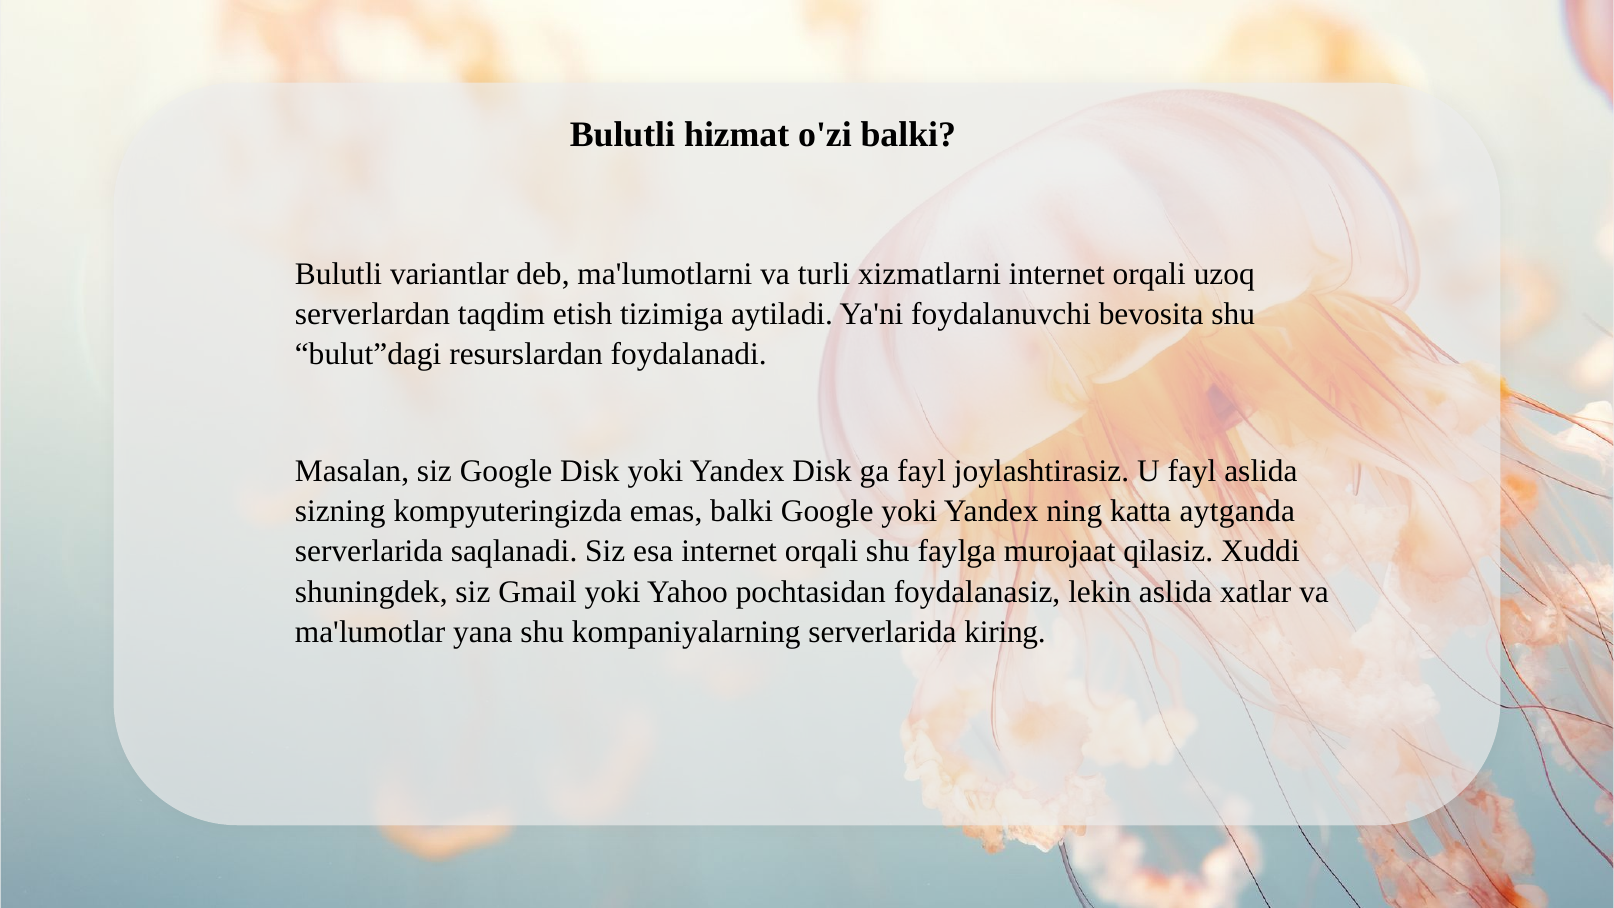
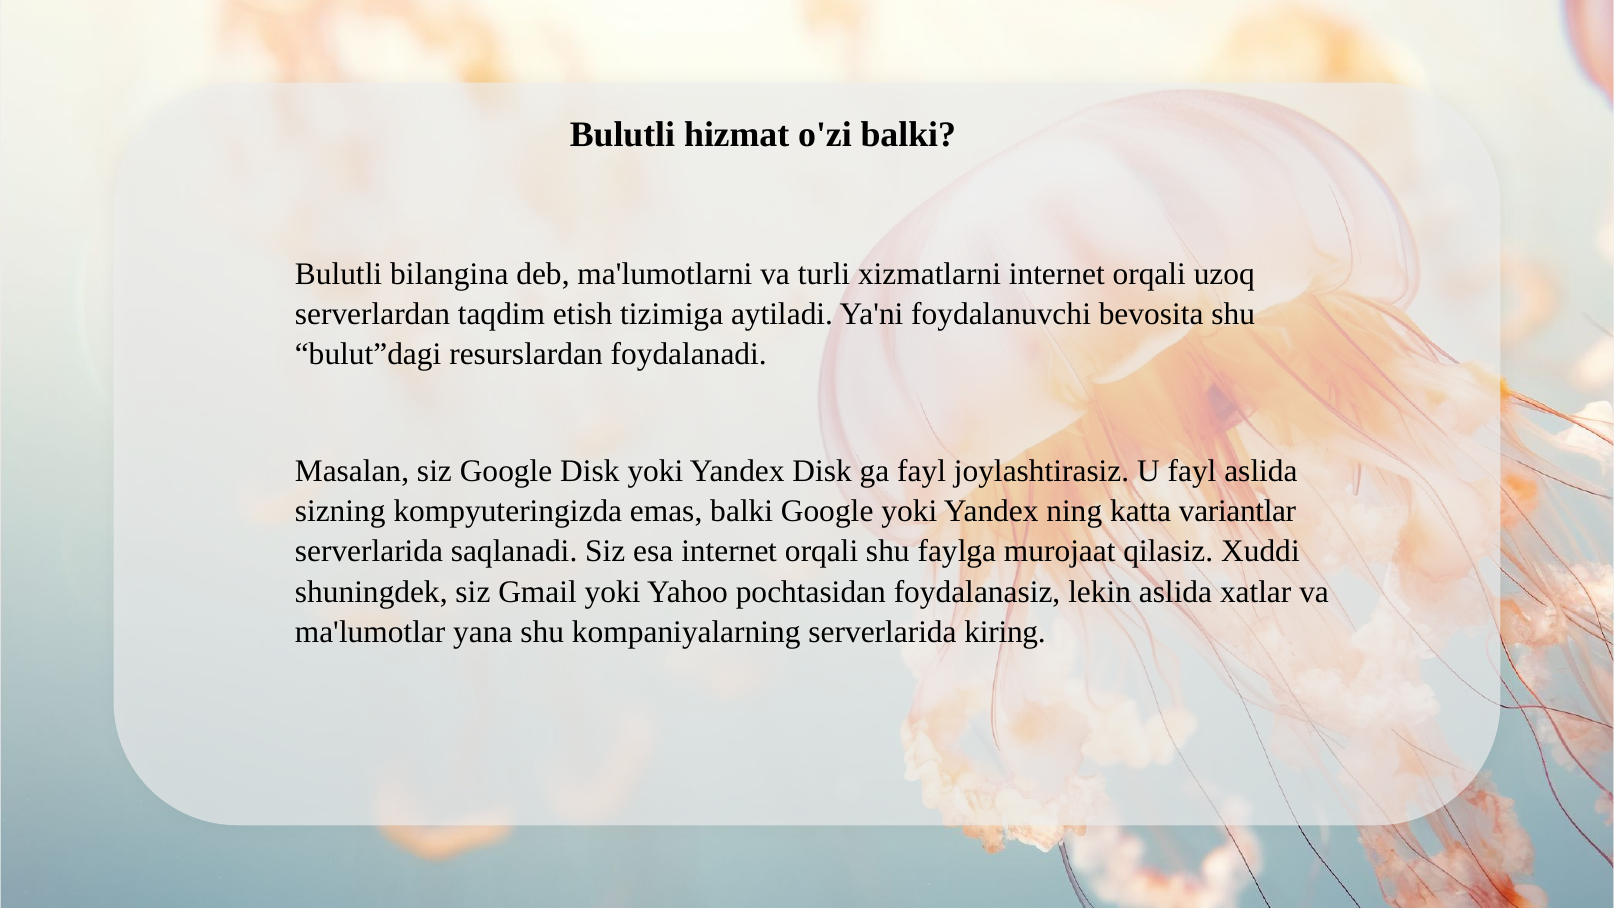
variantlar: variantlar -> bilangina
aytganda: aytganda -> variantlar
